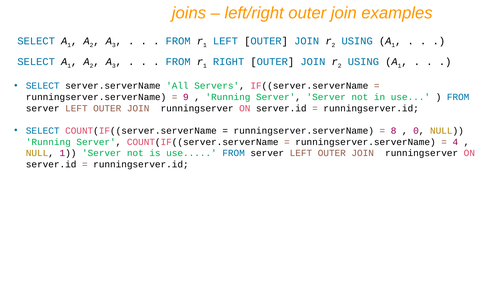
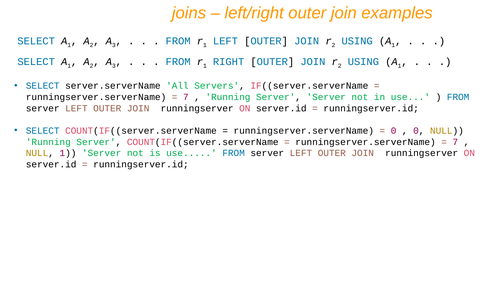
9 at (186, 97): 9 -> 7
8 at (394, 131): 8 -> 0
4 at (455, 142): 4 -> 7
